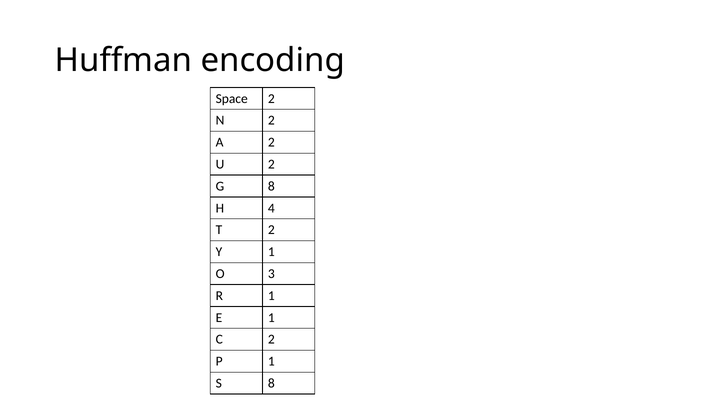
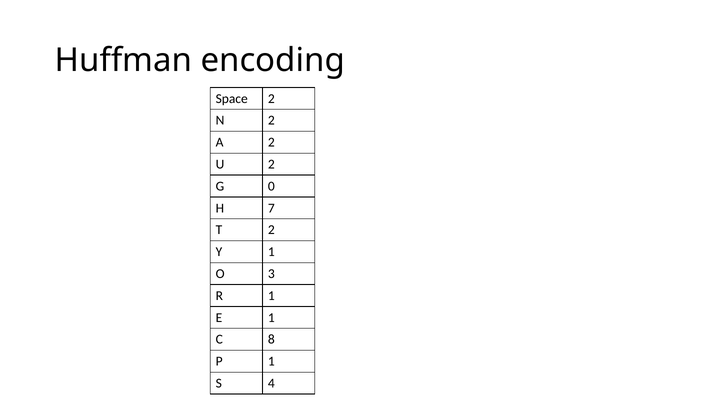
G 8: 8 -> 0
4: 4 -> 7
C 2: 2 -> 8
S 8: 8 -> 4
